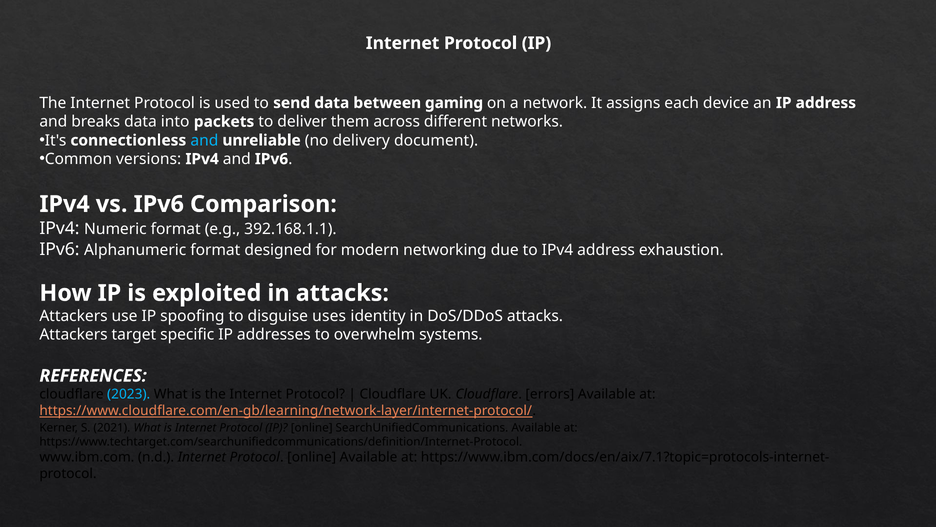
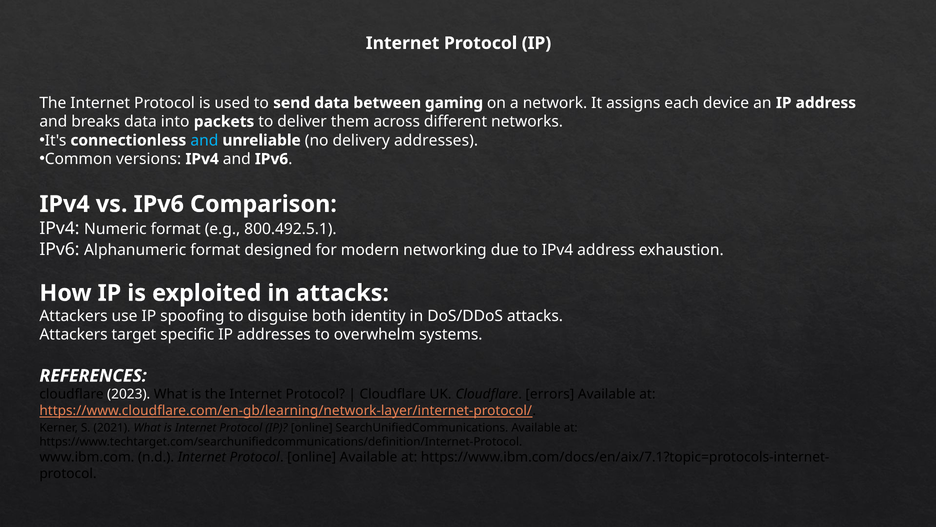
delivery document: document -> addresses
392.168.1.1: 392.168.1.1 -> 800.492.5.1
uses: uses -> both
2023 colour: light blue -> white
